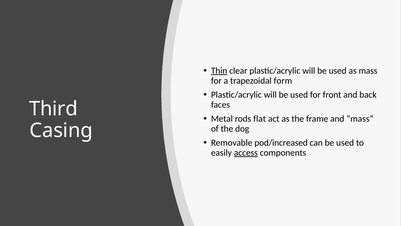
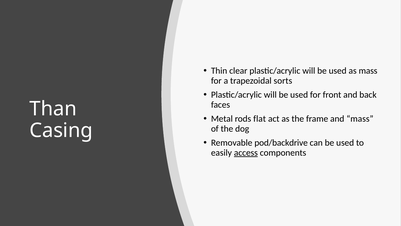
Thin underline: present -> none
form: form -> sorts
Third: Third -> Than
pod/increased: pod/increased -> pod/backdrive
